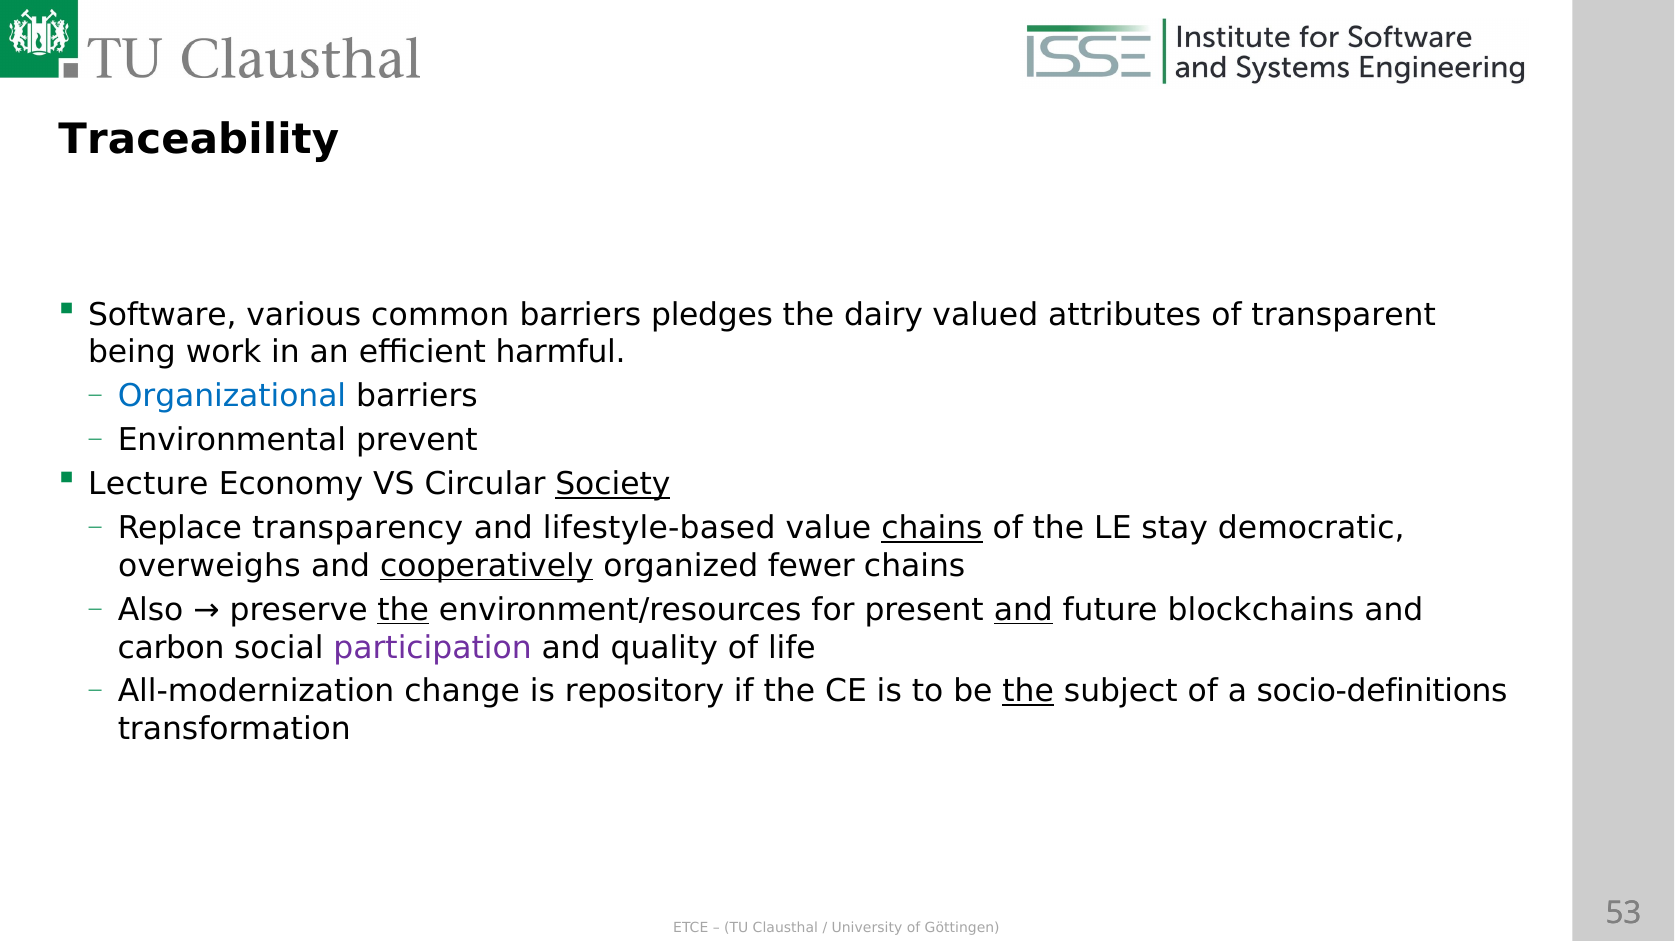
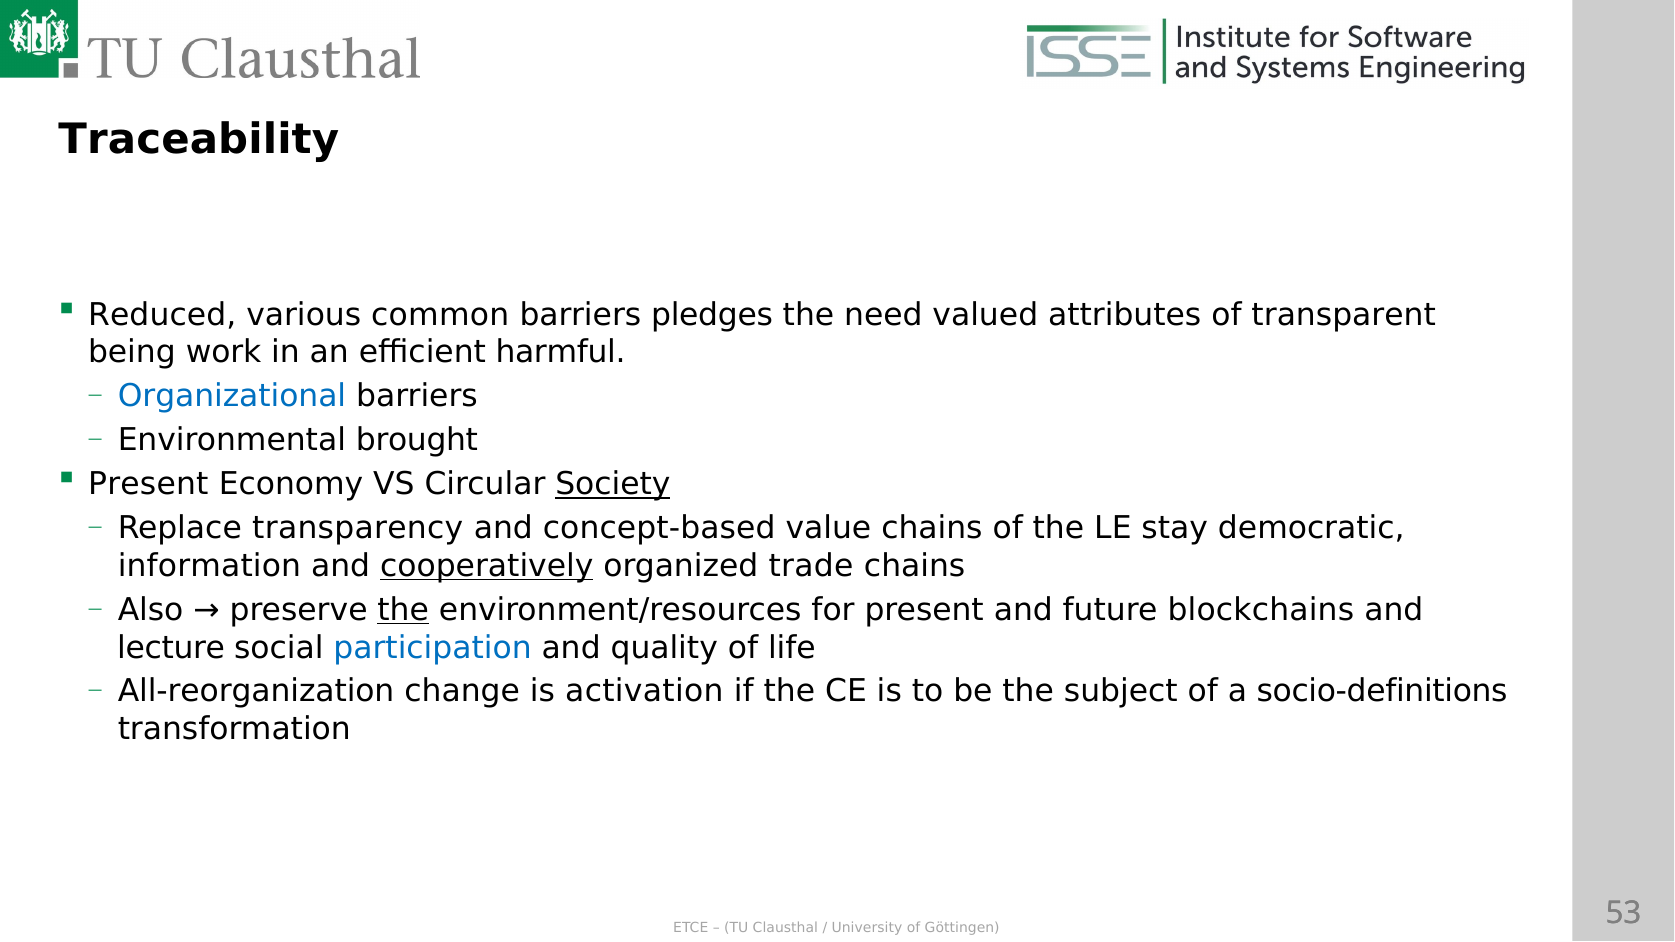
Software: Software -> Reduced
dairy: dairy -> need
prevent: prevent -> brought
Lecture at (148, 484): Lecture -> Present
lifestyle-based: lifestyle-based -> concept-based
chains at (932, 528) underline: present -> none
overweighs: overweighs -> information
fewer: fewer -> trade
and at (1023, 610) underline: present -> none
carbon: carbon -> lecture
participation colour: purple -> blue
All-modernization: All-modernization -> All-reorganization
repository: repository -> activation
the at (1028, 692) underline: present -> none
